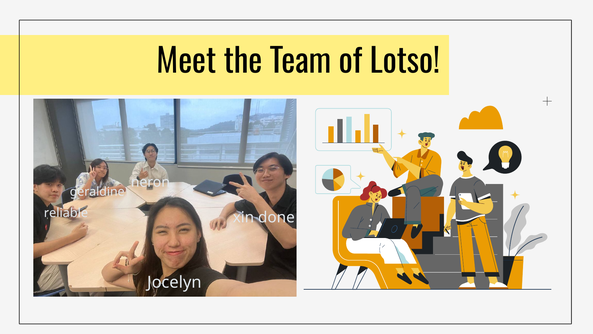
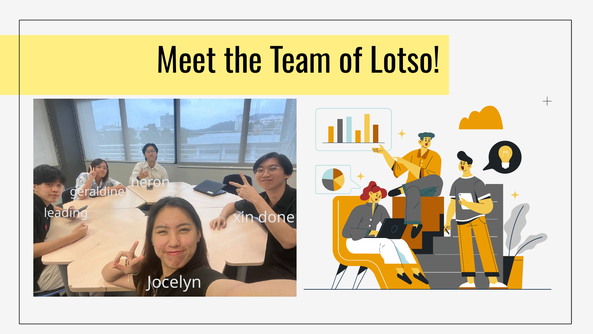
reliable: reliable -> leading
